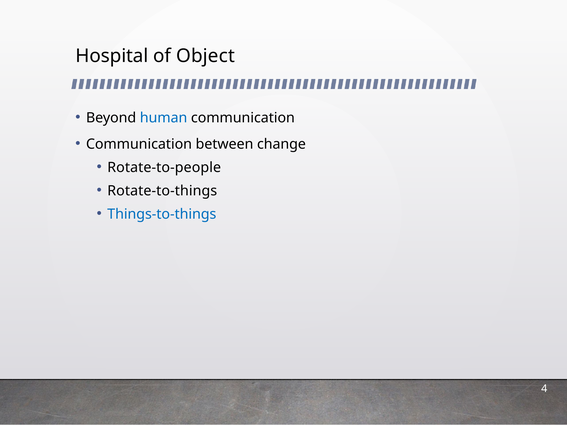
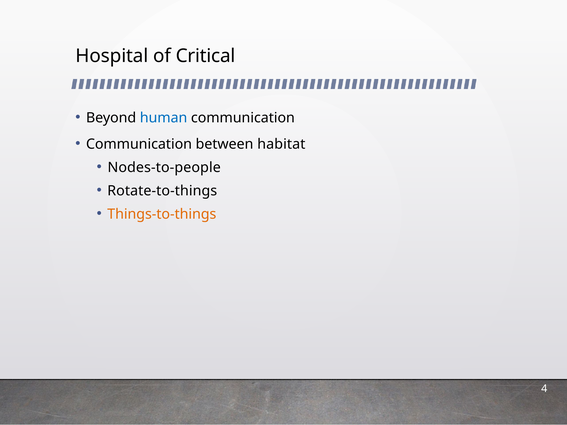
Object: Object -> Critical
change: change -> habitat
Rotate-to-people: Rotate-to-people -> Nodes-to-people
Things-to-things colour: blue -> orange
